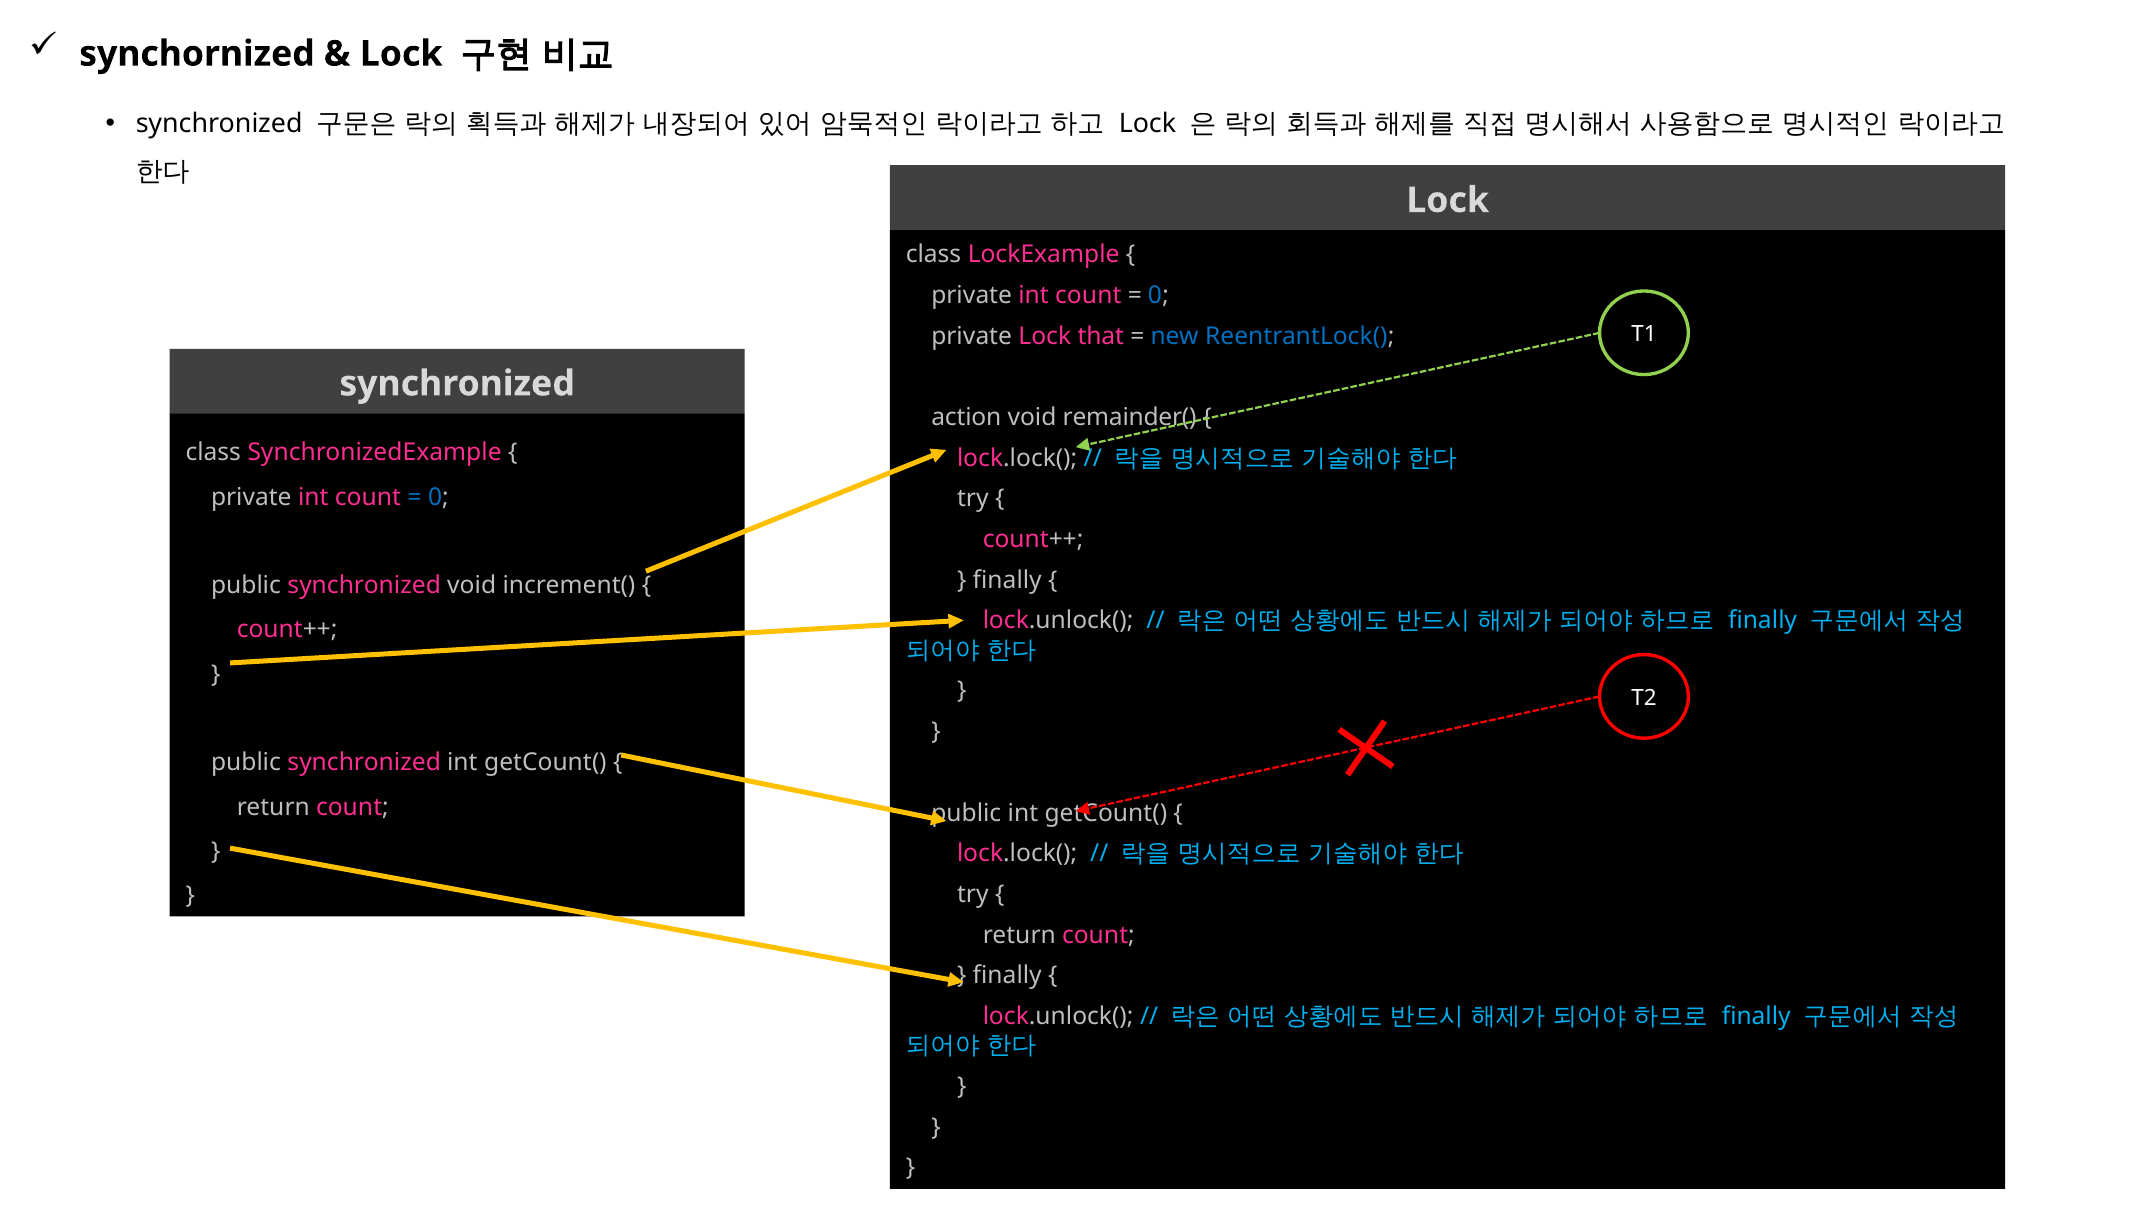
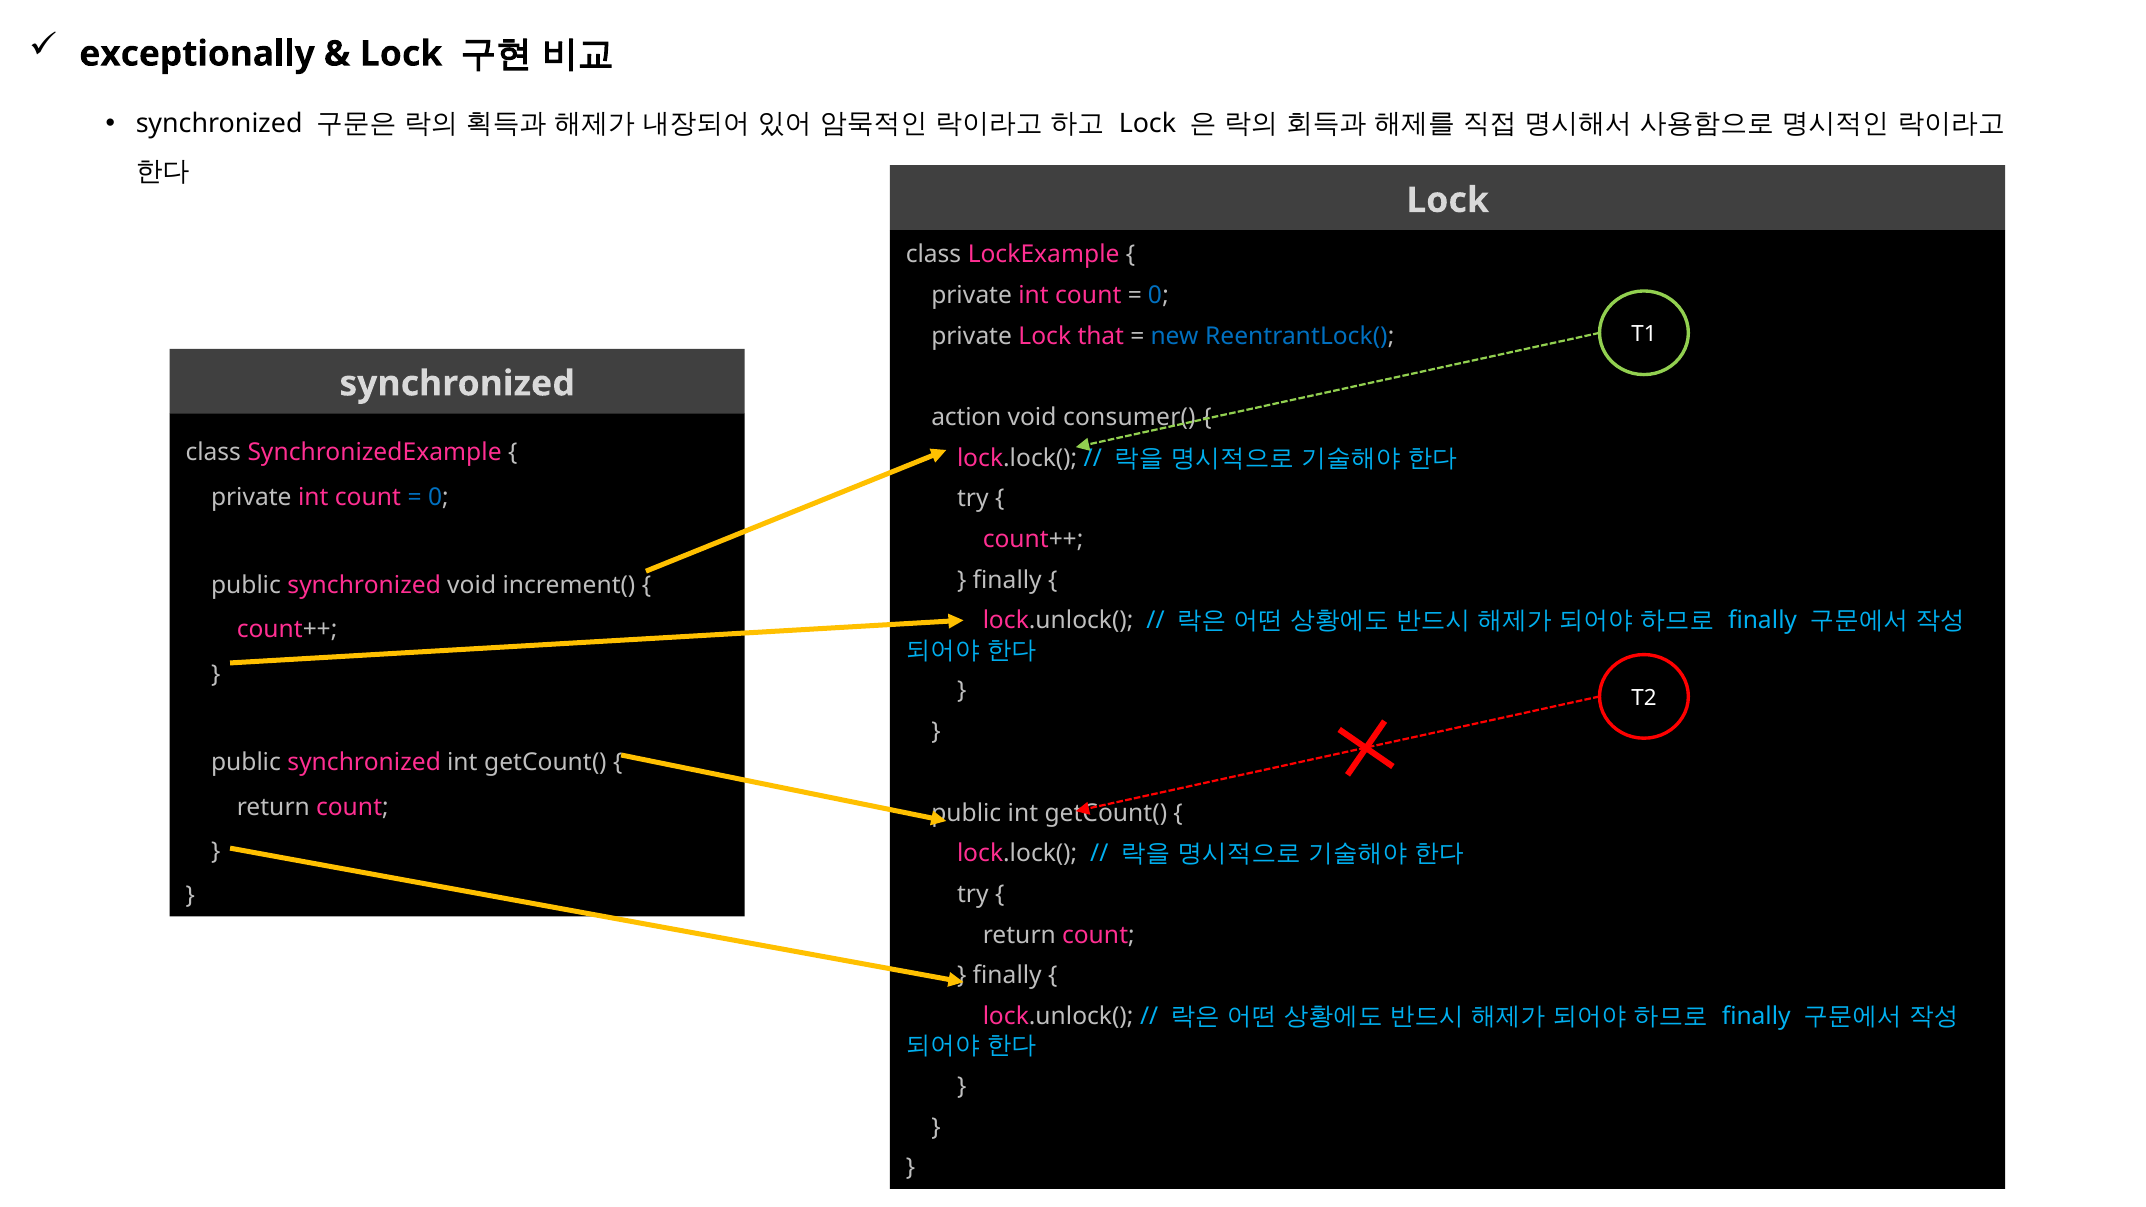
synchornized: synchornized -> exceptionally
remainder(: remainder( -> consumer(
